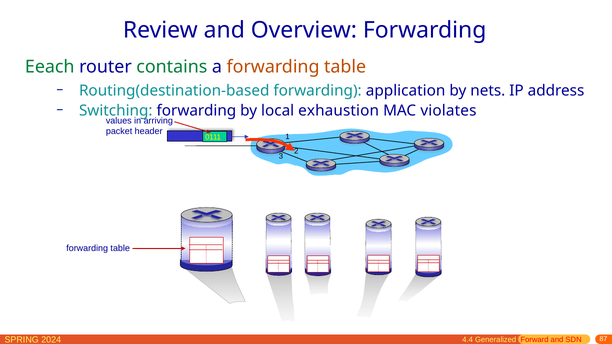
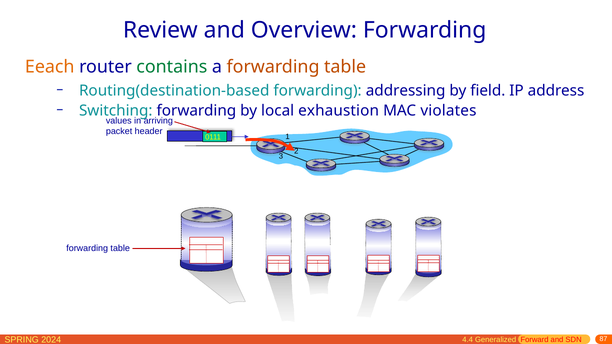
Eeach colour: green -> orange
application: application -> addressing
nets: nets -> field
